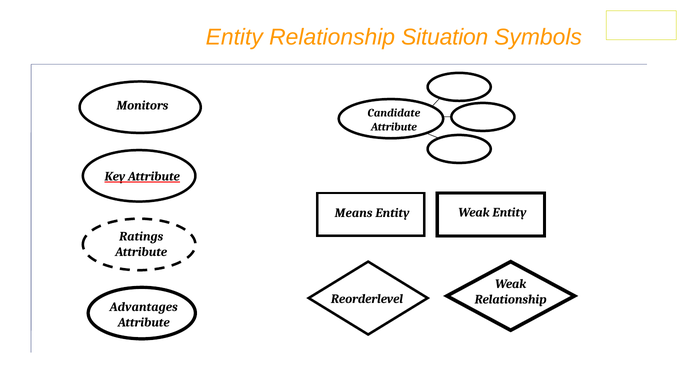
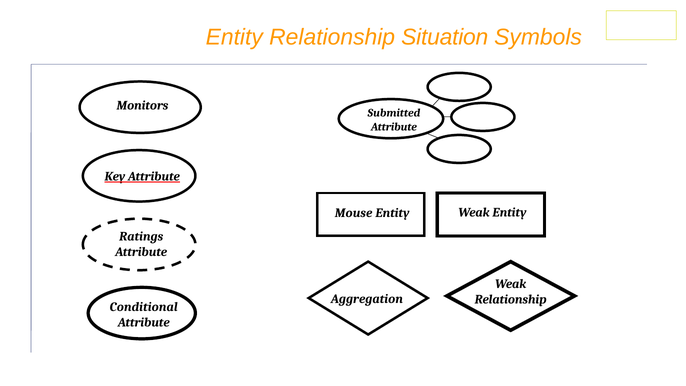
Candidate: Candidate -> Submitted
Means: Means -> Mouse
Reorderlevel: Reorderlevel -> Aggregation
Advantages: Advantages -> Conditional
